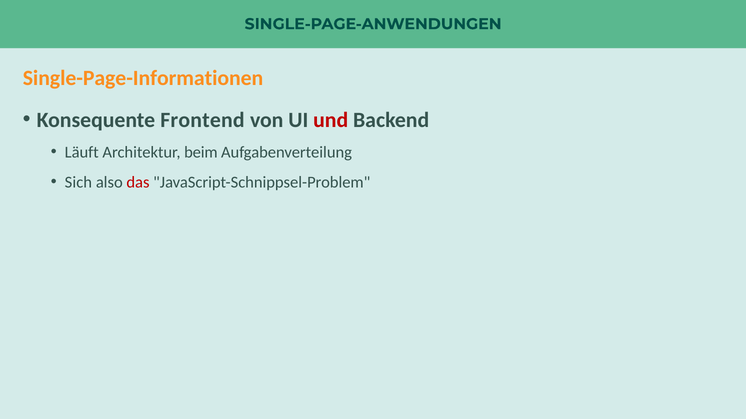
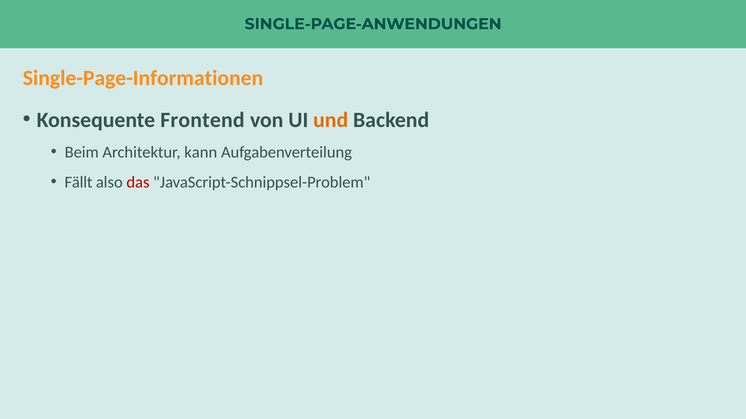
und colour: red -> orange
Läuft: Läuft -> Beim
beim: beim -> kann
Sich: Sich -> Fällt
